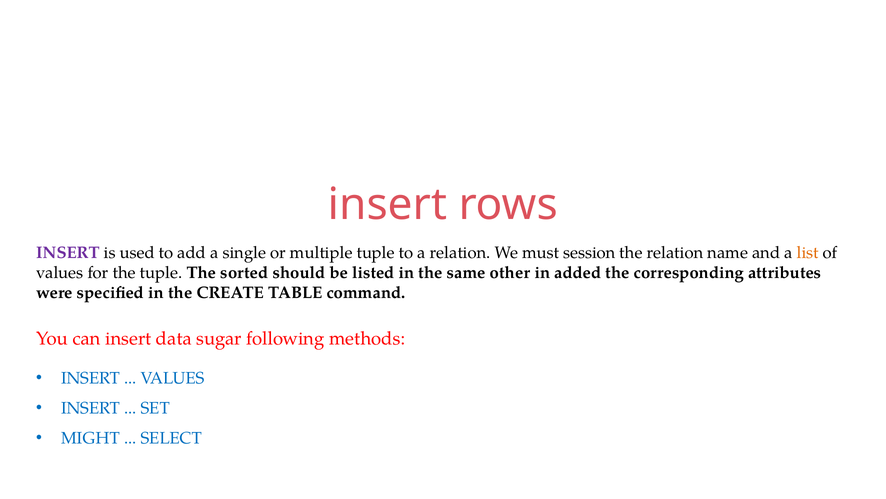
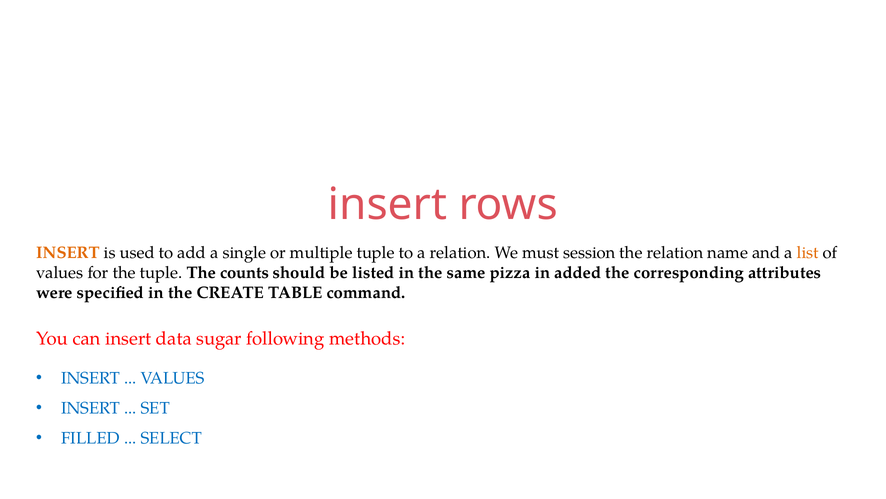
INSERT at (68, 252) colour: purple -> orange
sorted: sorted -> counts
other: other -> pizza
MIGHT: MIGHT -> FILLED
